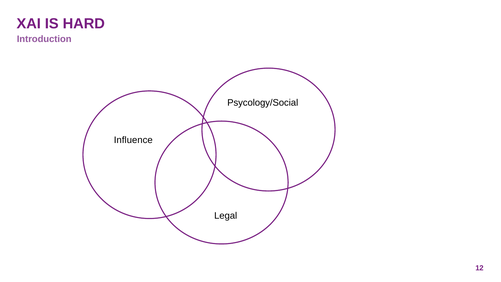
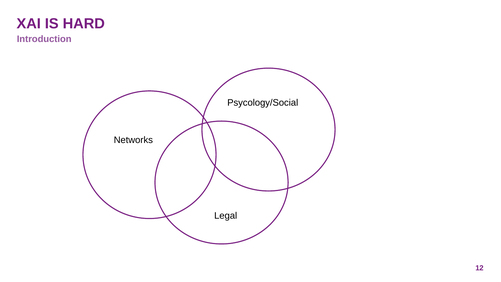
Influence: Influence -> Networks
